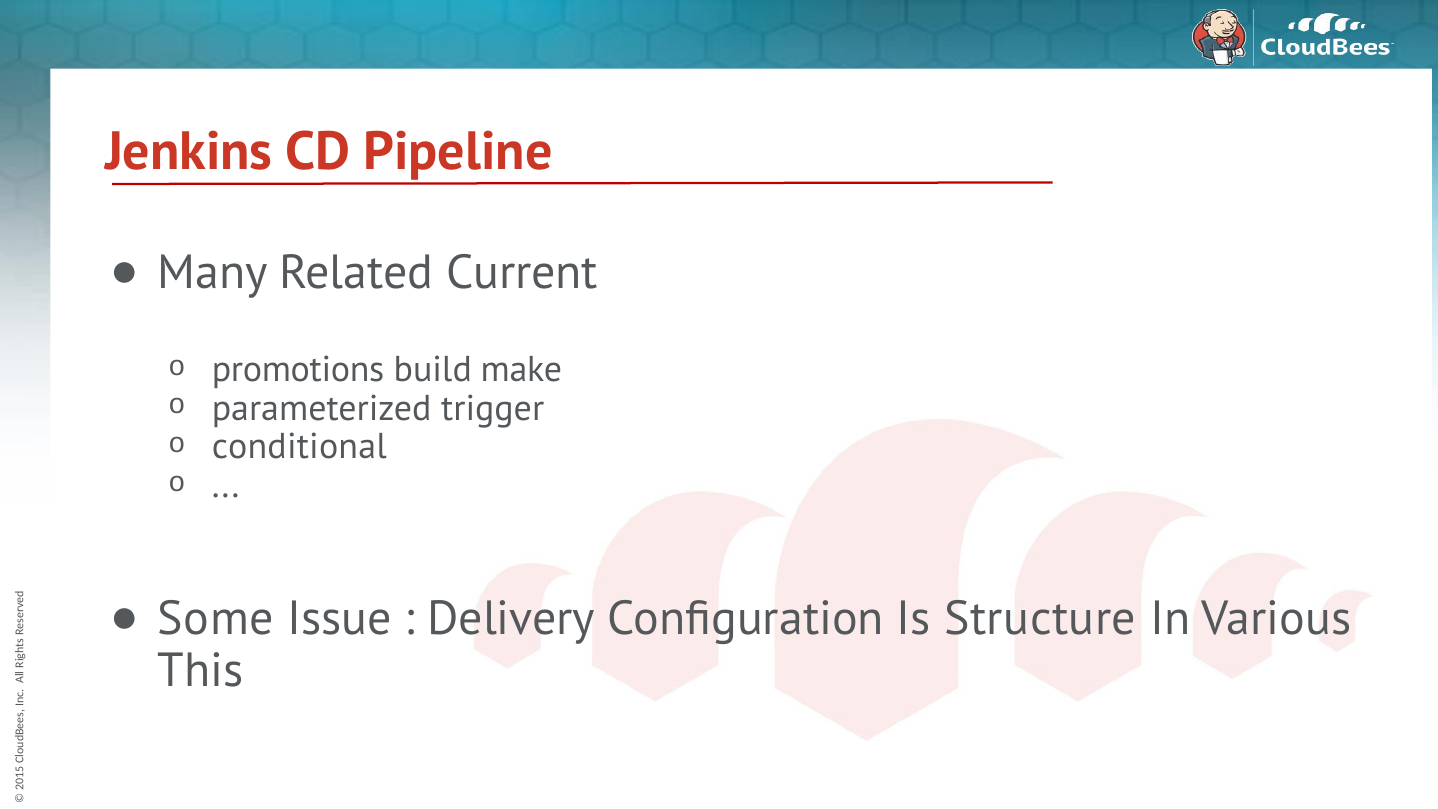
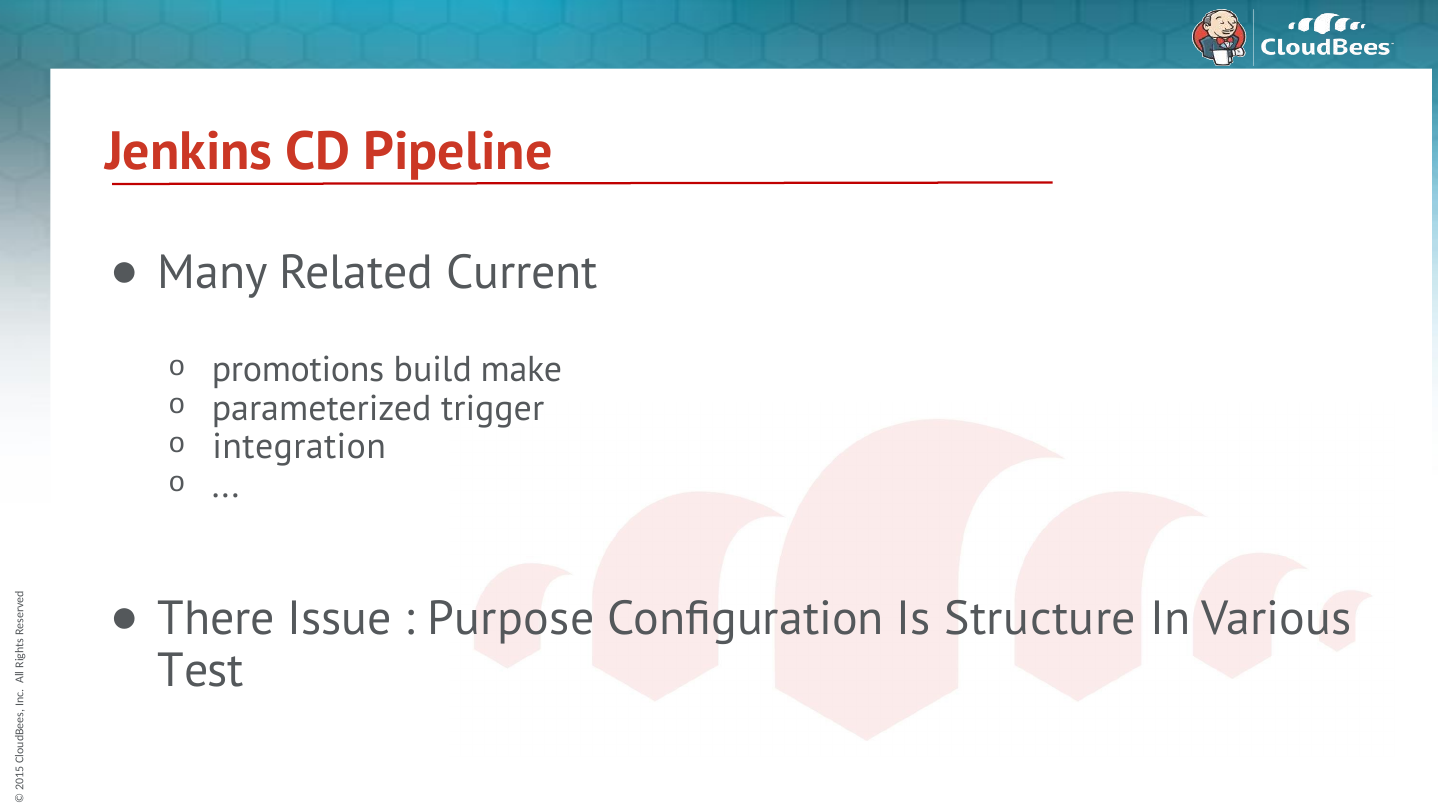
conditional: conditional -> integration
Some: Some -> There
Delivery: Delivery -> Purpose
This: This -> Test
